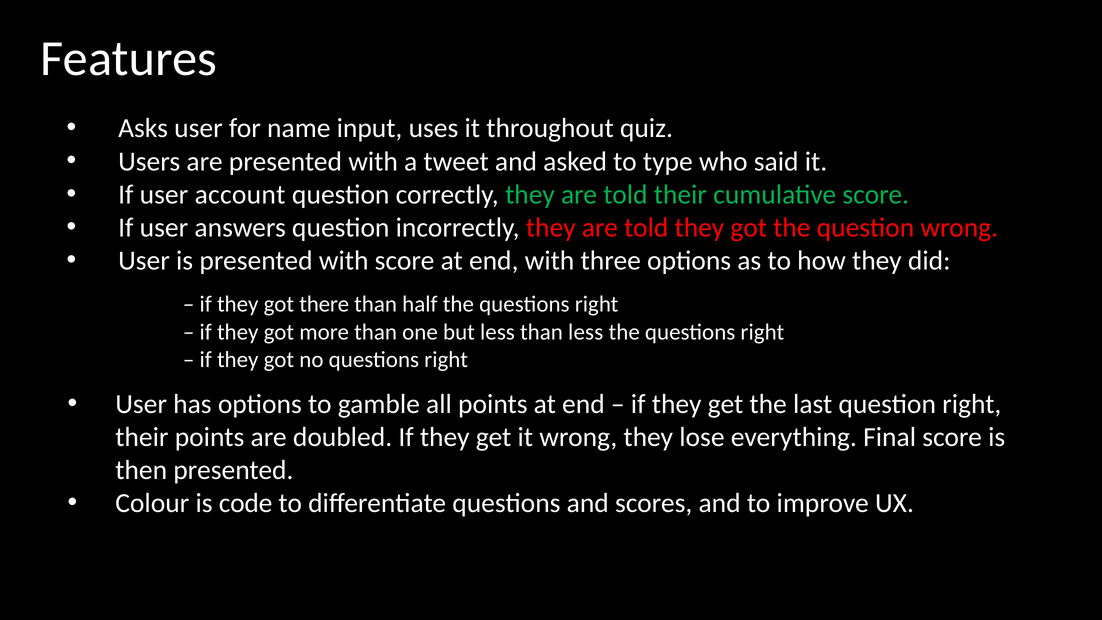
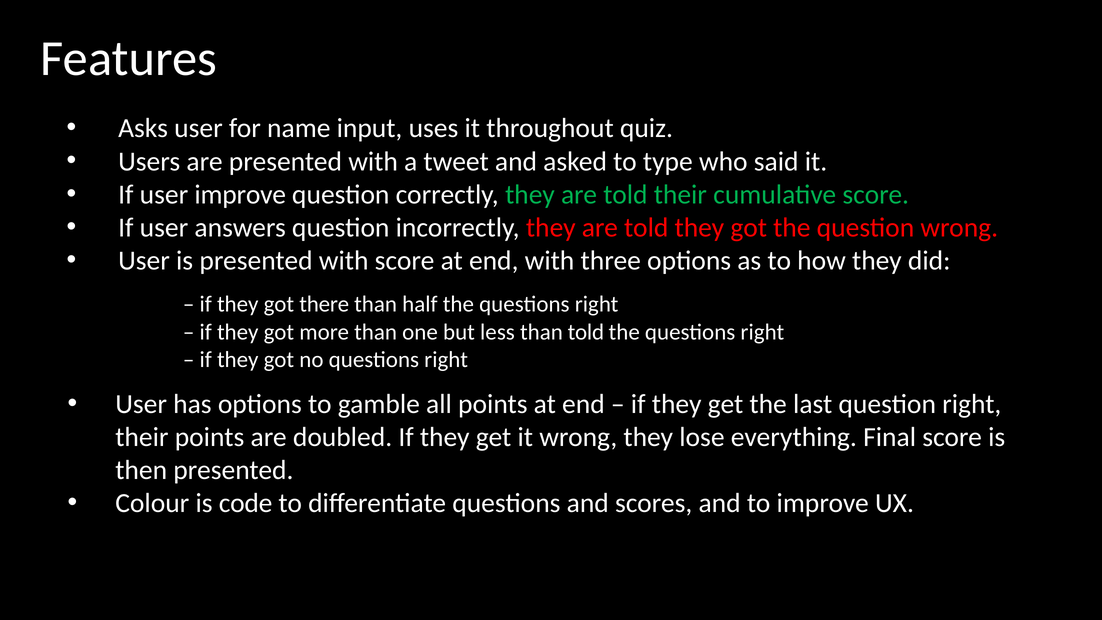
user account: account -> improve
than less: less -> told
